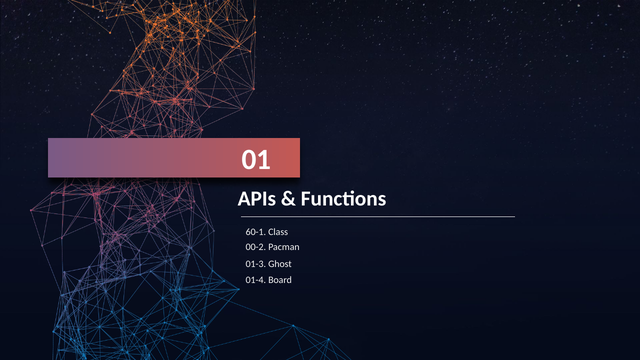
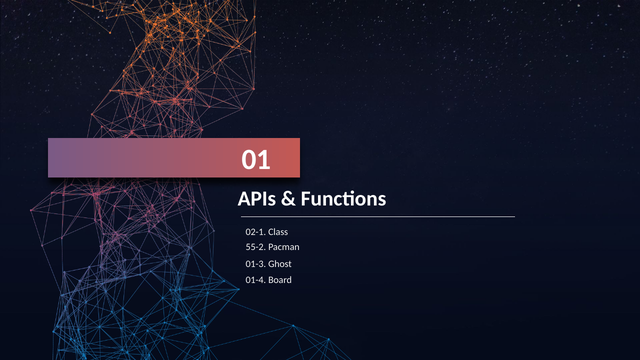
60-1: 60-1 -> 02-1
00-2: 00-2 -> 55-2
